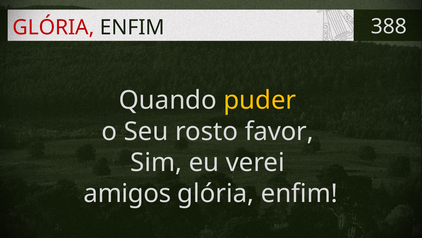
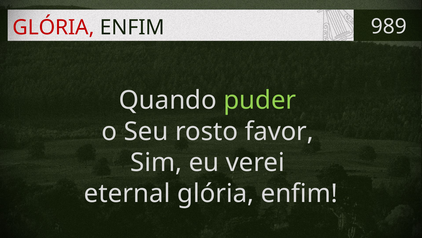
388: 388 -> 989
puder colour: yellow -> light green
amigos: amigos -> eternal
